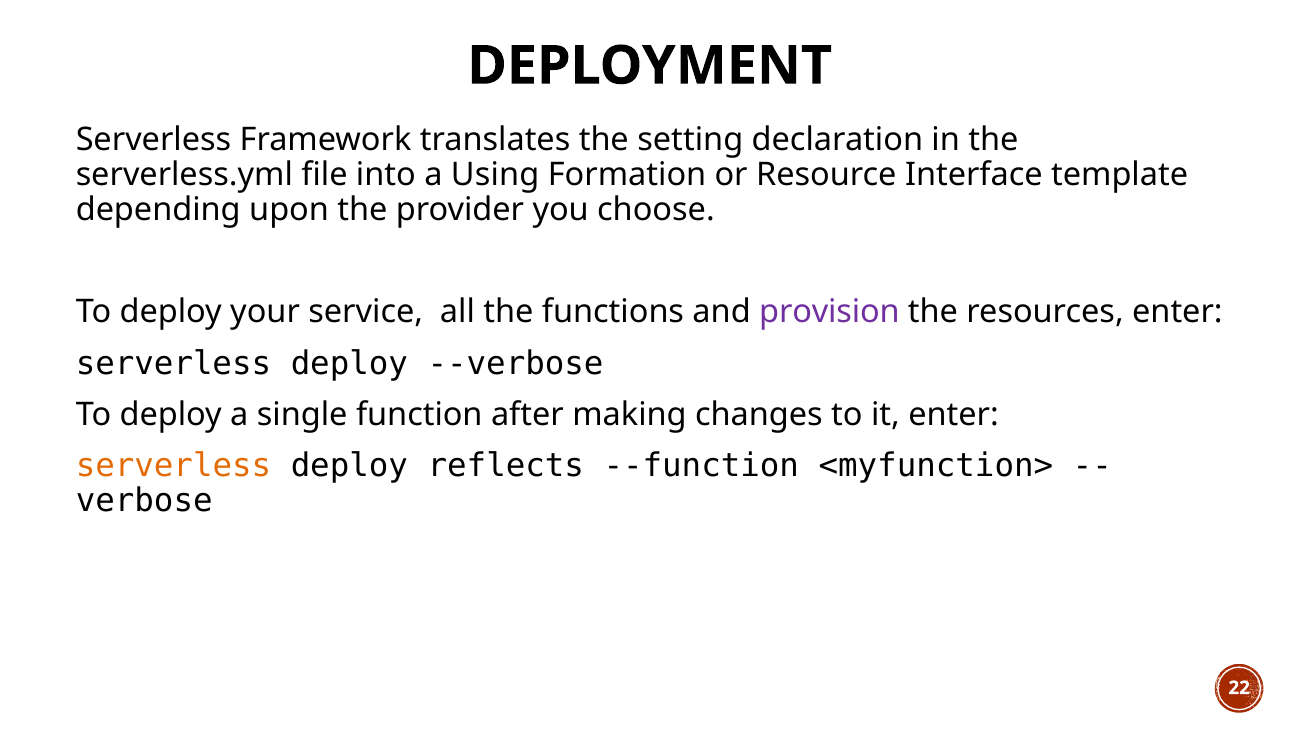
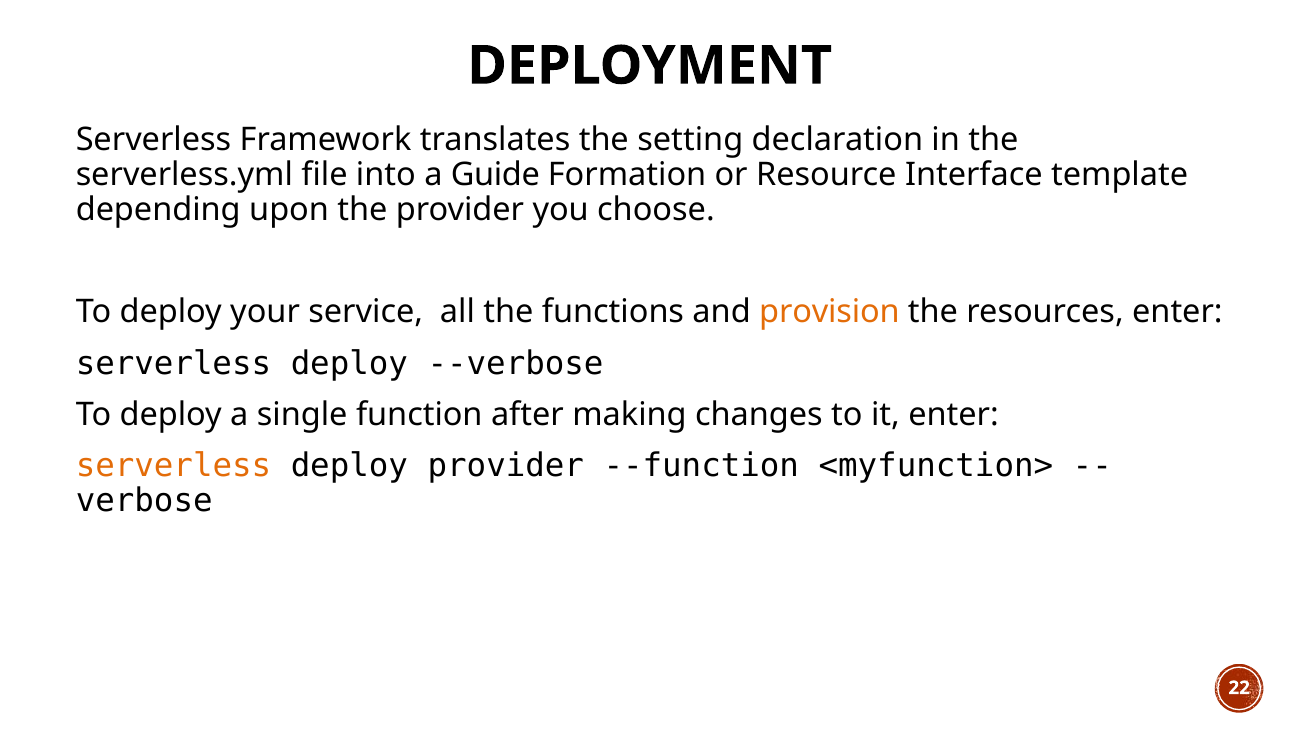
Using: Using -> Guide
provision colour: purple -> orange
deploy reflects: reflects -> provider
